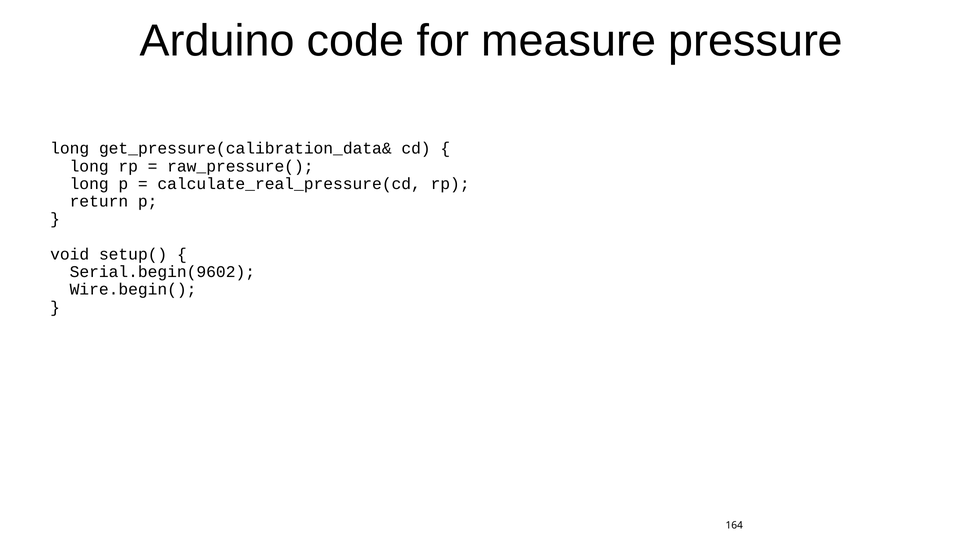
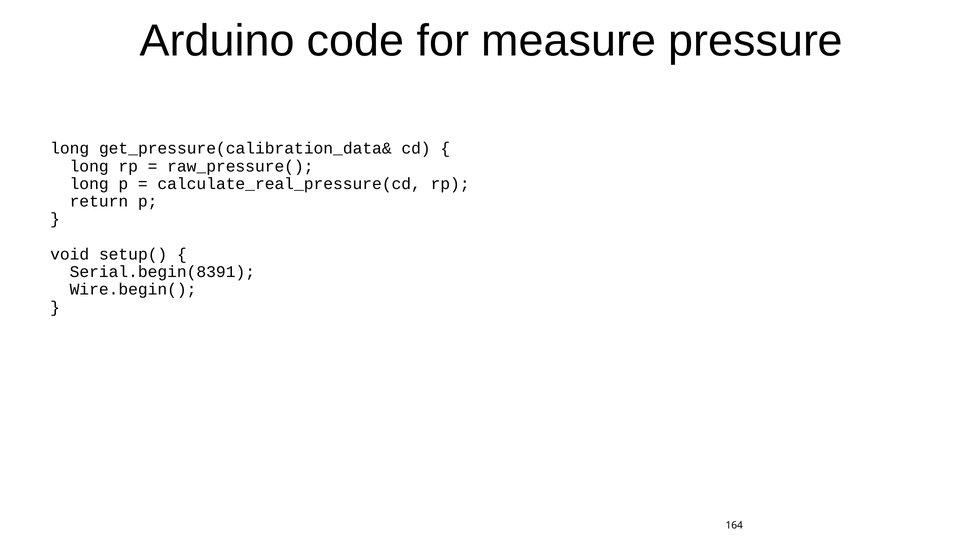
Serial.begin(9602: Serial.begin(9602 -> Serial.begin(8391
